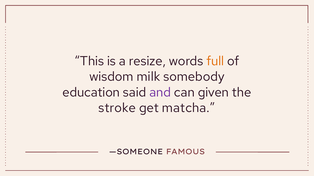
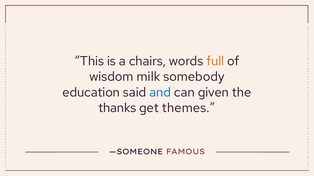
resize: resize -> chairs
and colour: purple -> blue
stroke: stroke -> thanks
matcha: matcha -> themes
